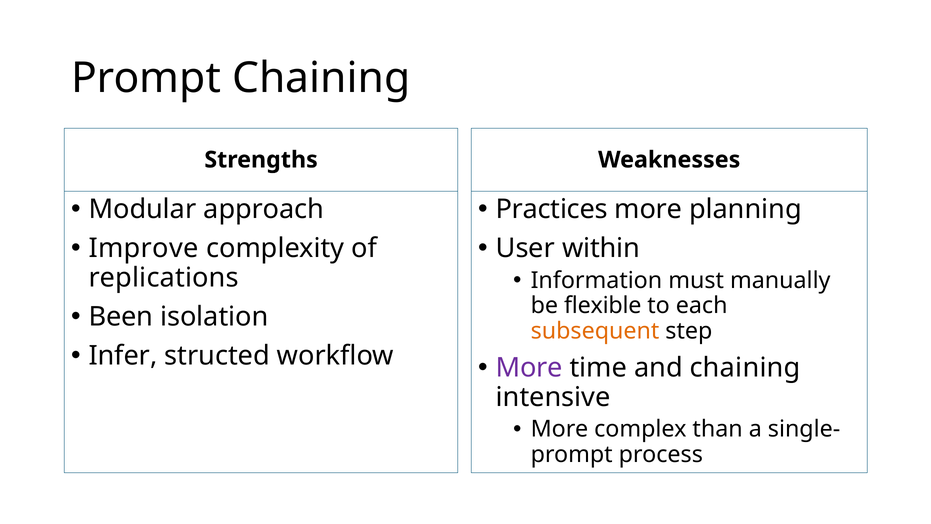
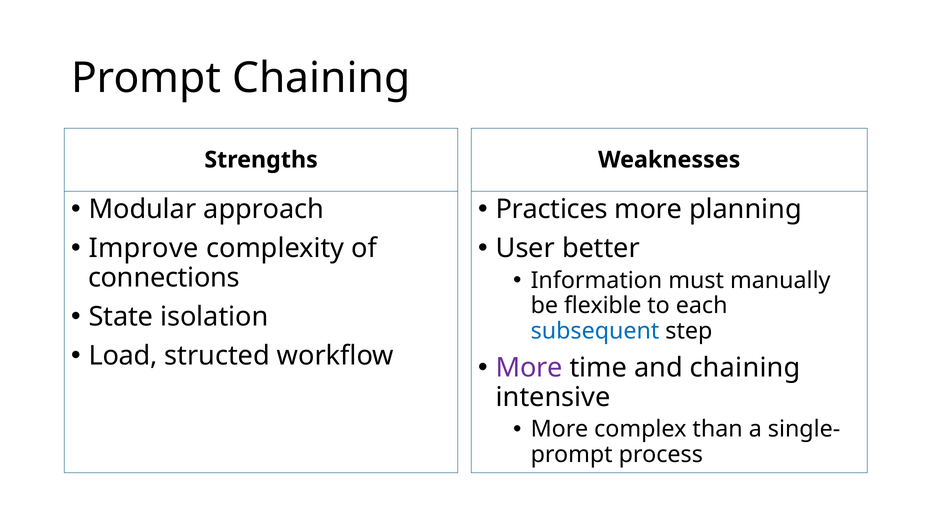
within: within -> better
replications: replications -> connections
Been: Been -> State
subsequent colour: orange -> blue
Infer: Infer -> Load
